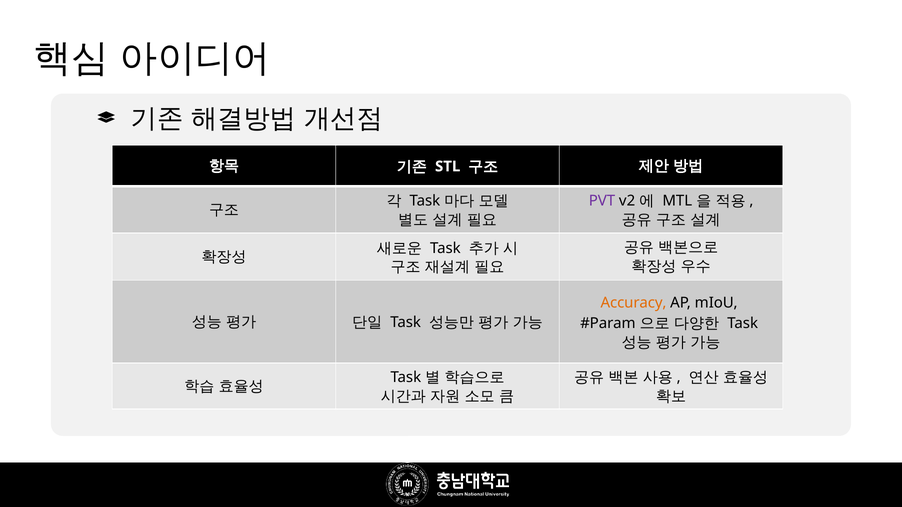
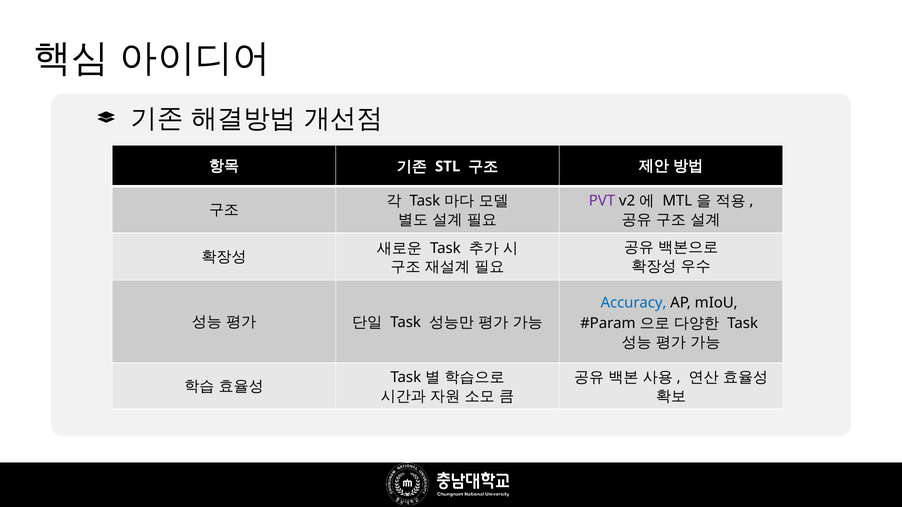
Accuracy colour: orange -> blue
